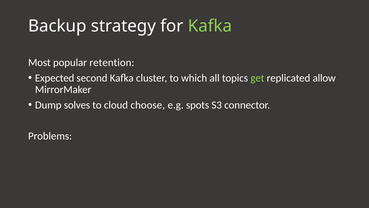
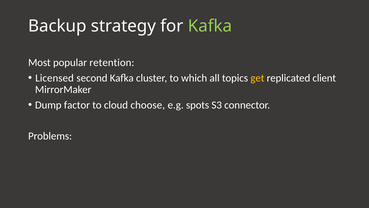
Expected: Expected -> Licensed
get colour: light green -> yellow
allow: allow -> client
solves: solves -> factor
